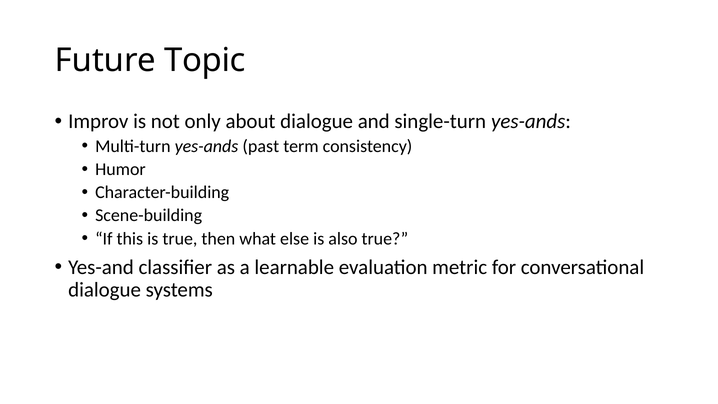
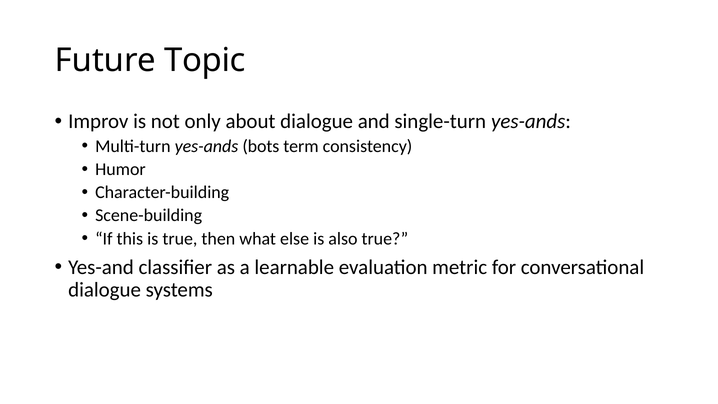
past: past -> bots
